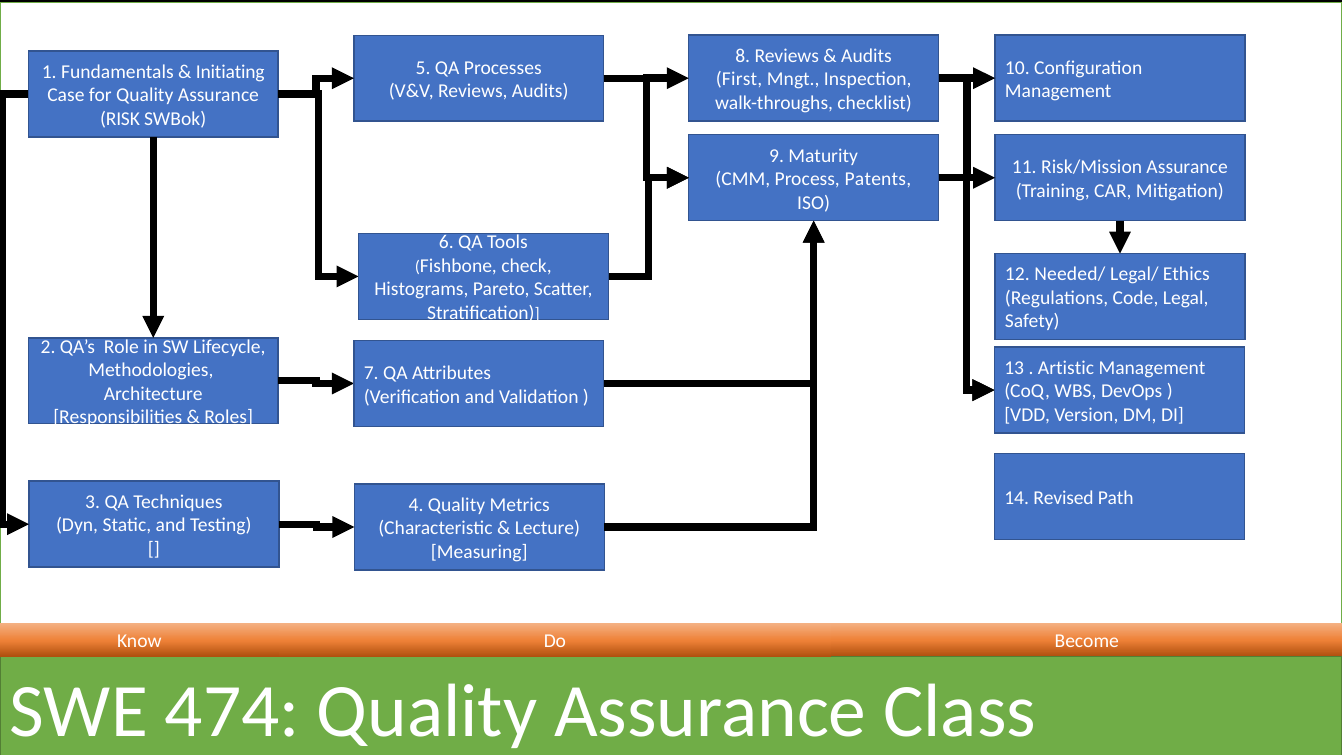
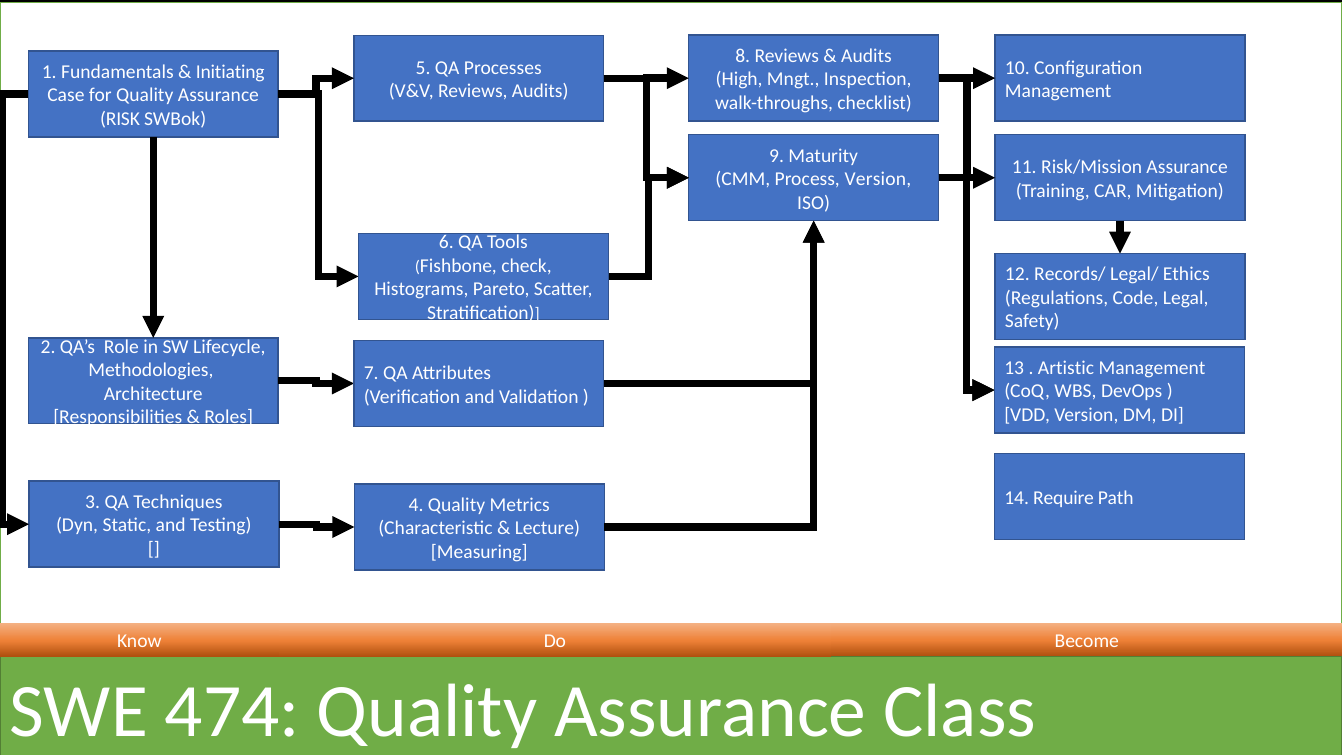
First: First -> High
Process Patents: Patents -> Version
Needed/: Needed/ -> Records/
Revised: Revised -> Require
